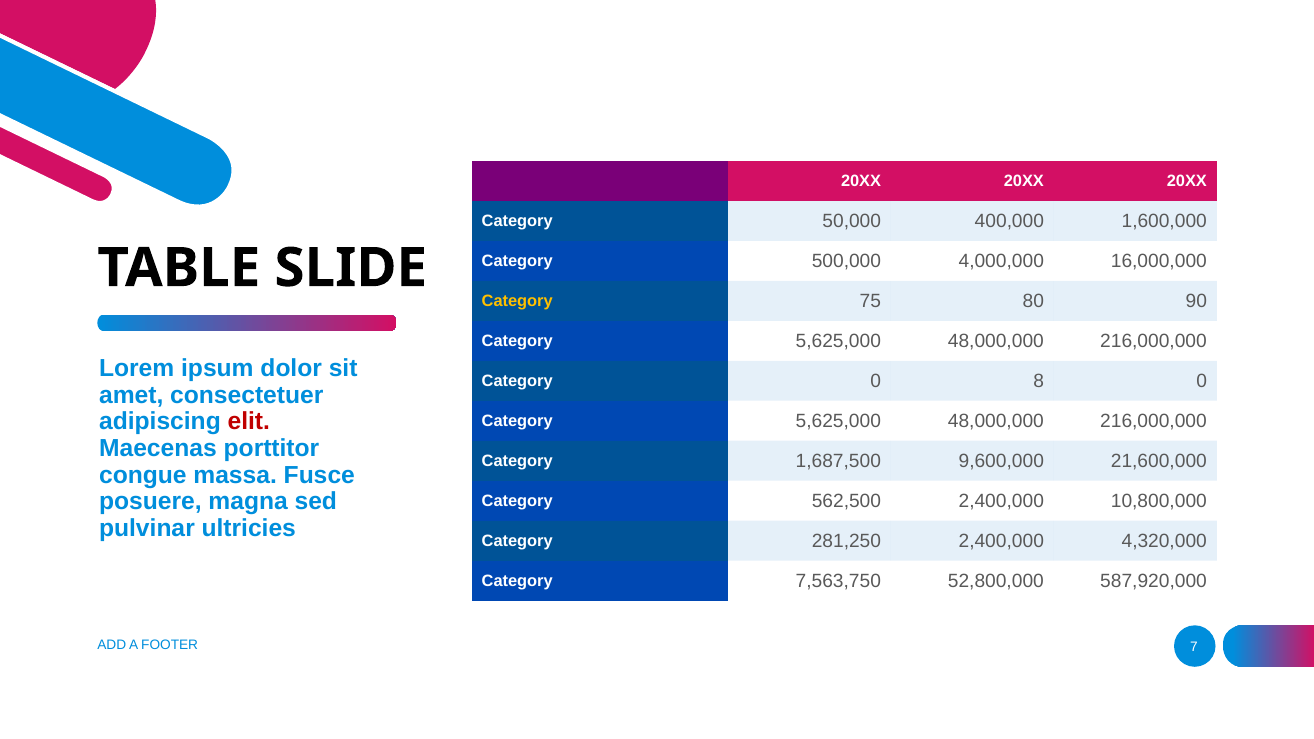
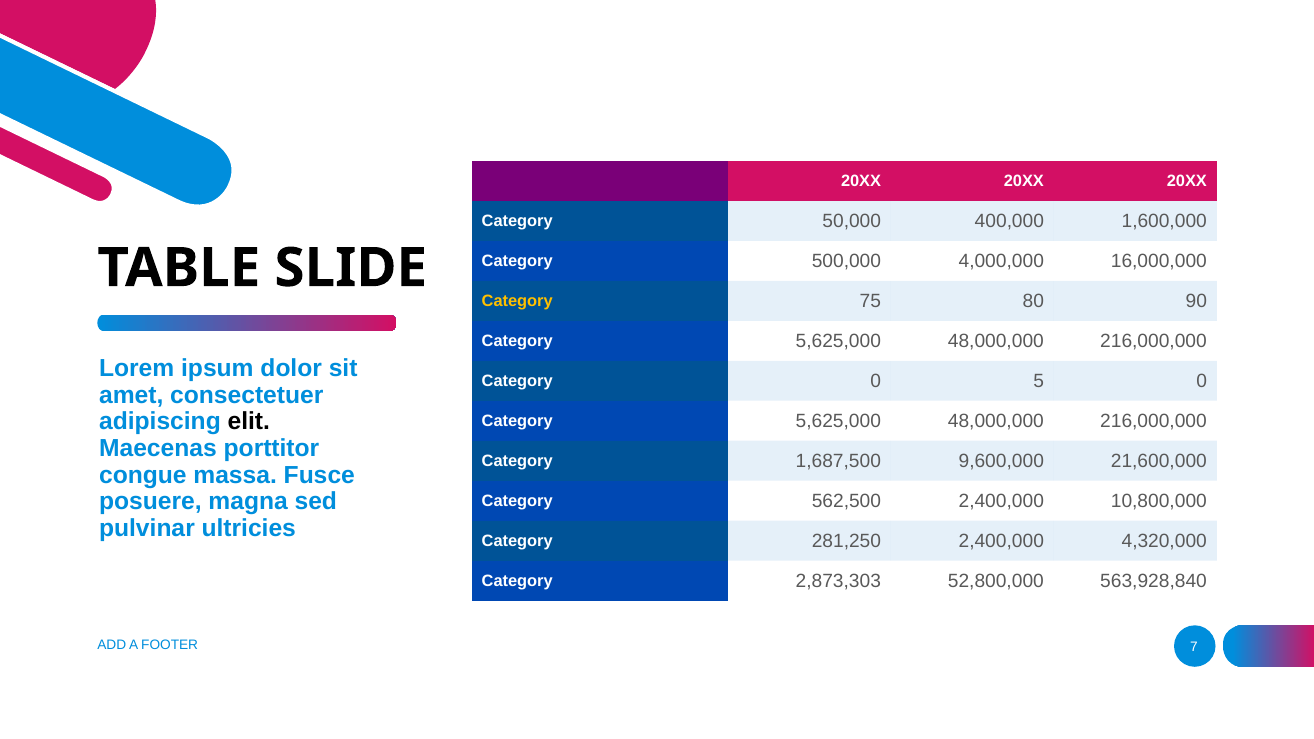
8: 8 -> 5
elit colour: red -> black
7,563,750: 7,563,750 -> 2,873,303
587,920,000: 587,920,000 -> 563,928,840
